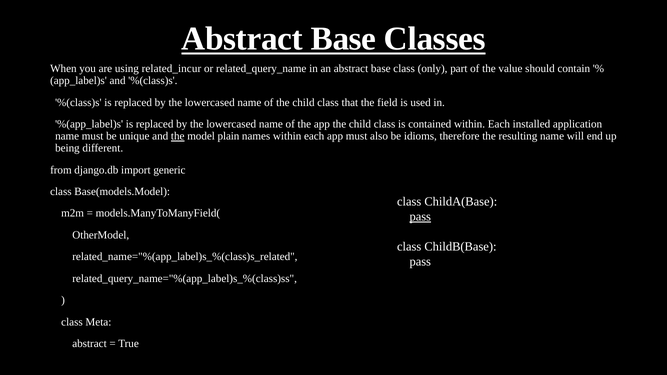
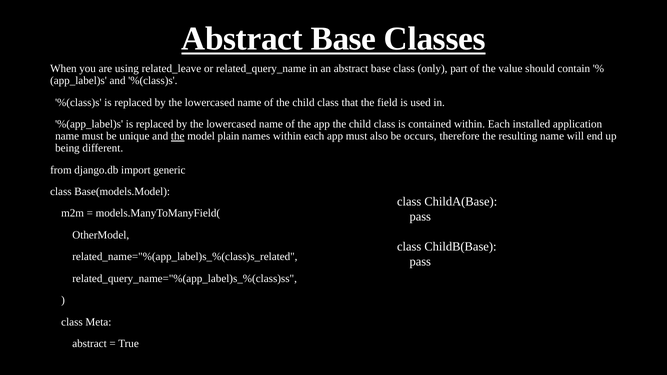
related_incur: related_incur -> related_leave
idioms: idioms -> occurs
pass at (420, 217) underline: present -> none
